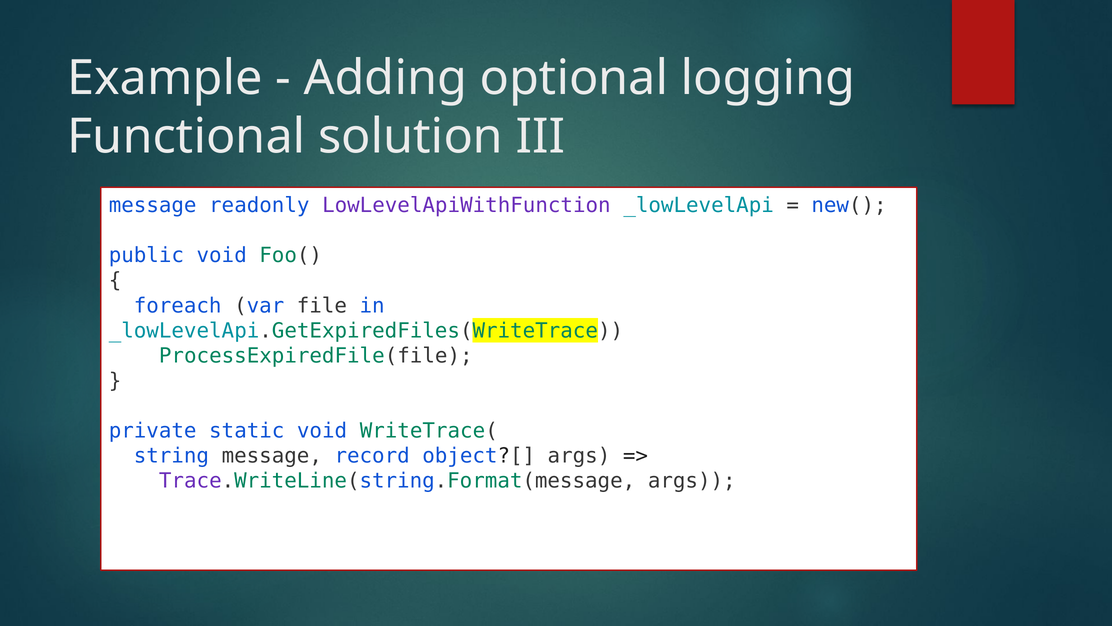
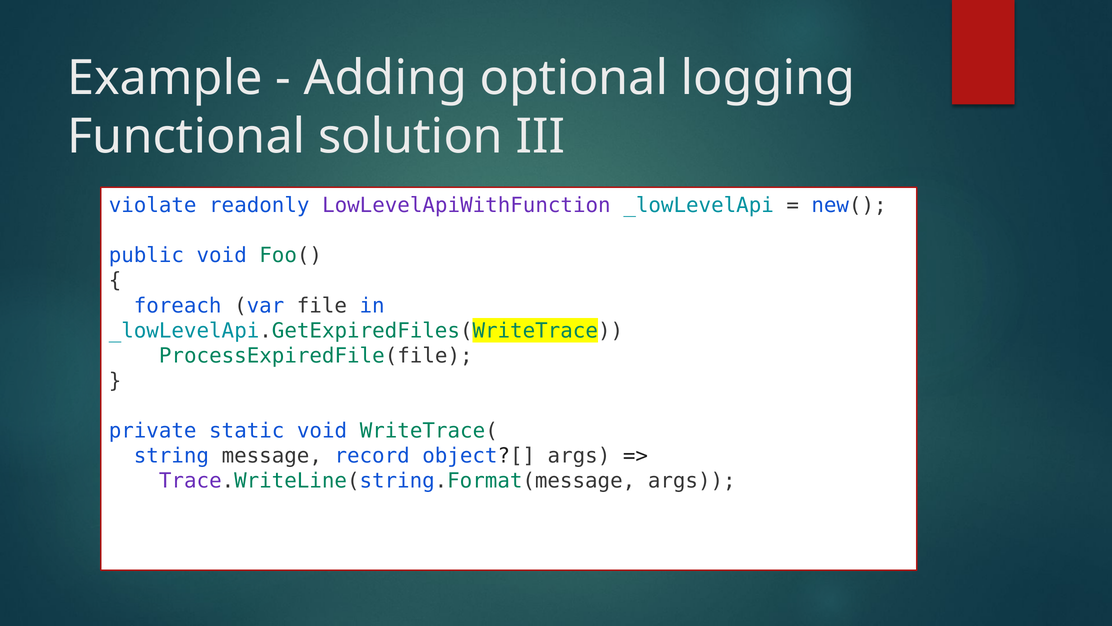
message at (153, 205): message -> violate
